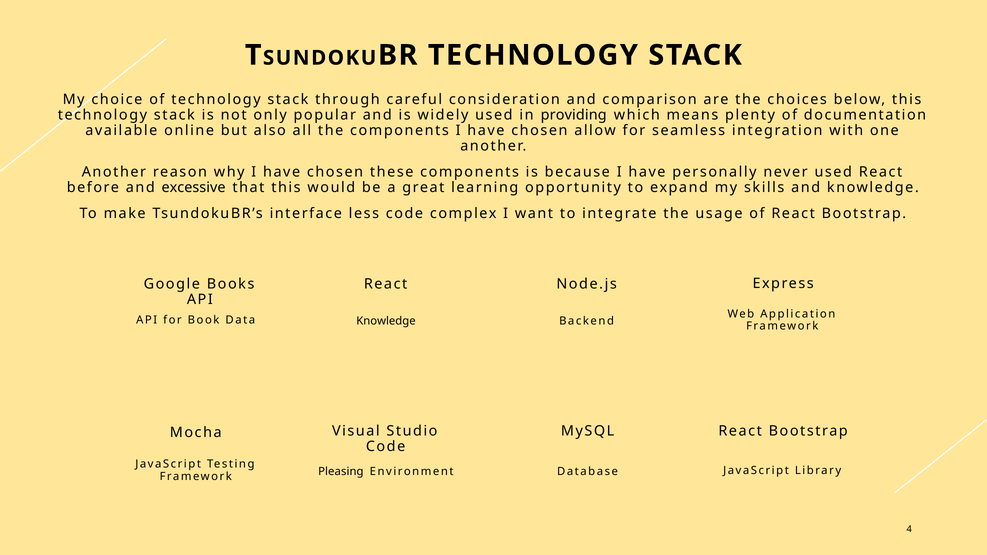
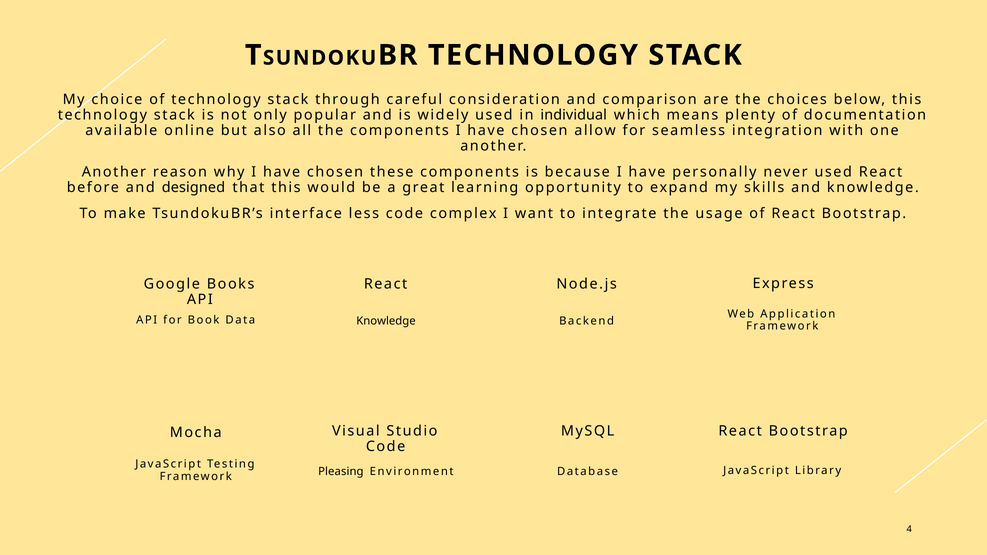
providing: providing -> individual
excessive: excessive -> designed
